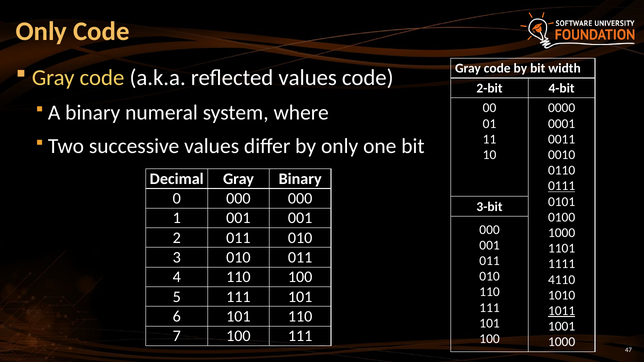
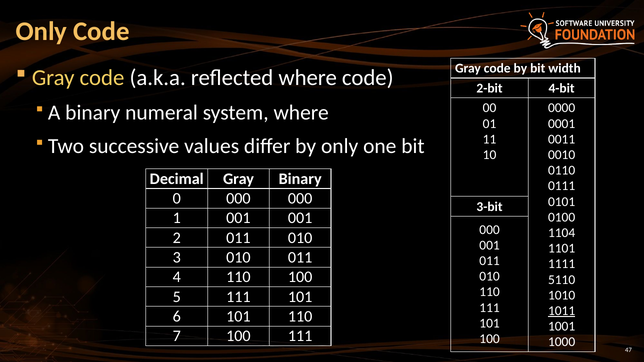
reflected values: values -> where
0111 underline: present -> none
1000 at (562, 233): 1000 -> 1104
4110: 4110 -> 5110
